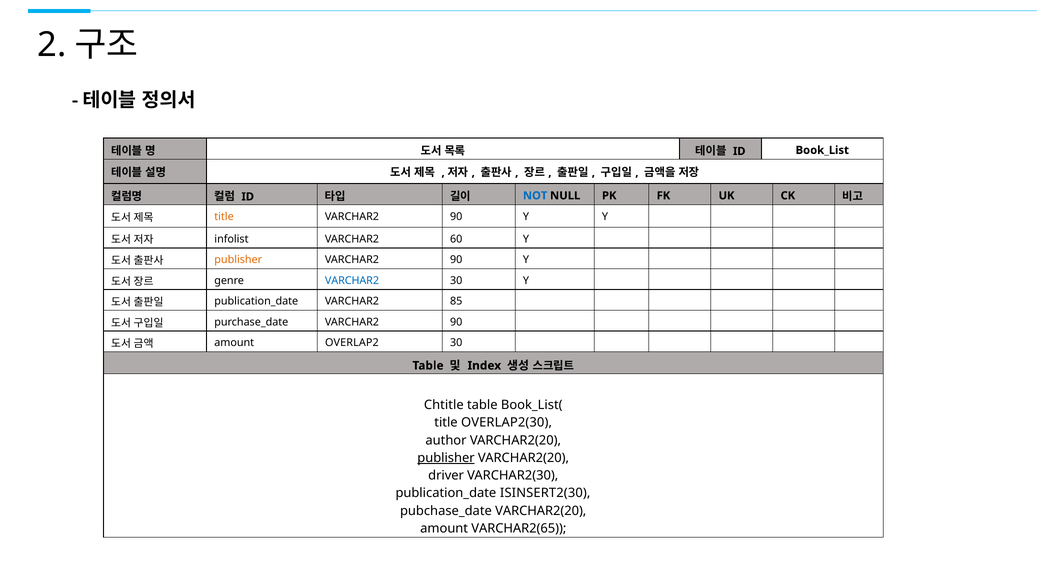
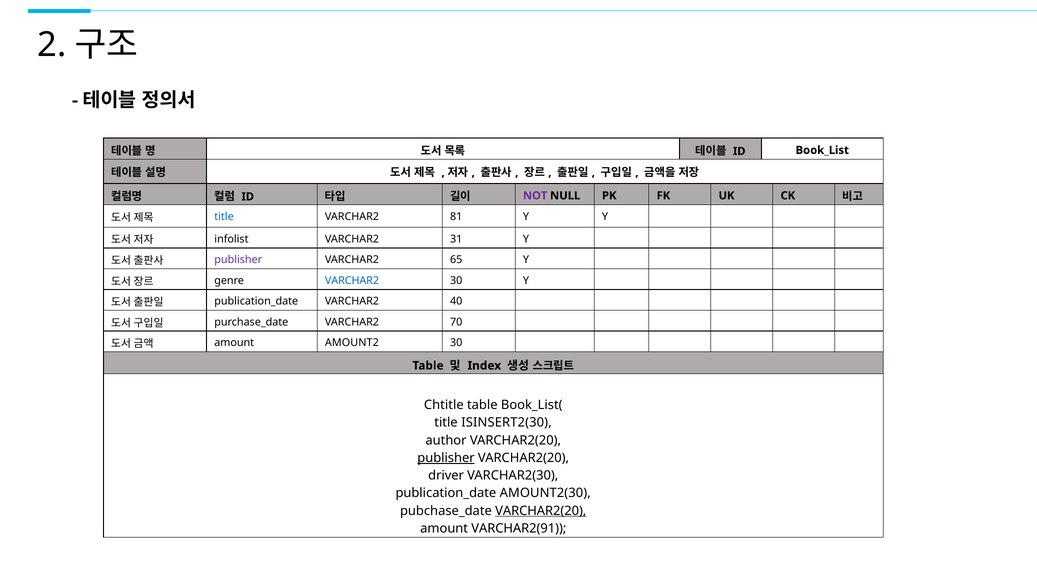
NOT colour: blue -> purple
title at (224, 217) colour: orange -> blue
90 at (456, 217): 90 -> 81
60: 60 -> 31
publisher at (238, 260) colour: orange -> purple
90 at (456, 260): 90 -> 65
85: 85 -> 40
90 at (456, 322): 90 -> 70
OVERLAP2: OVERLAP2 -> AMOUNT2
OVERLAP2(30: OVERLAP2(30 -> ISINSERT2(30
ISINSERT2(30: ISINSERT2(30 -> AMOUNT2(30
VARCHAR2(20 at (541, 511) underline: none -> present
VARCHAR2(65: VARCHAR2(65 -> VARCHAR2(91
